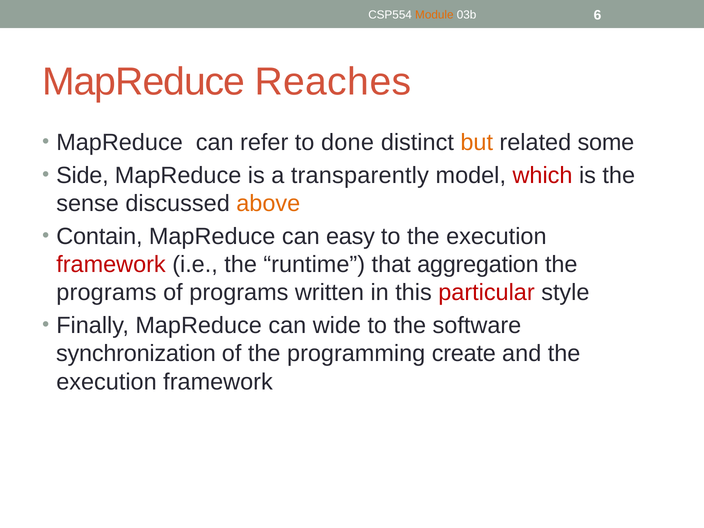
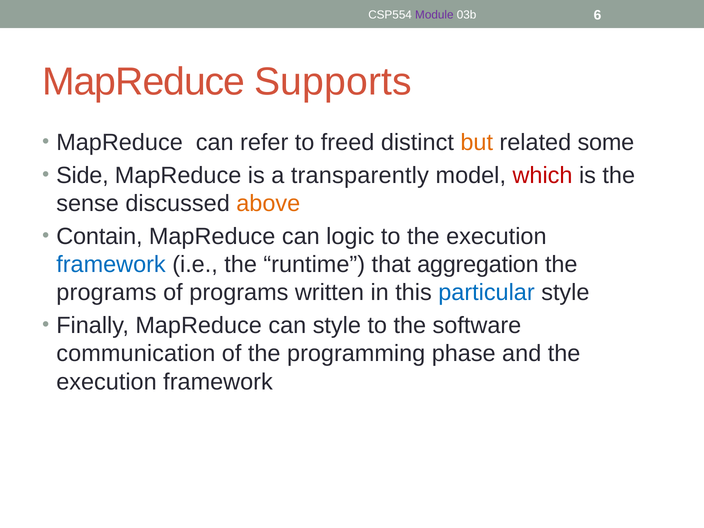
Module colour: orange -> purple
Reaches: Reaches -> Supports
done: done -> freed
easy: easy -> logic
framework at (111, 264) colour: red -> blue
particular colour: red -> blue
can wide: wide -> style
synchronization: synchronization -> communication
create: create -> phase
